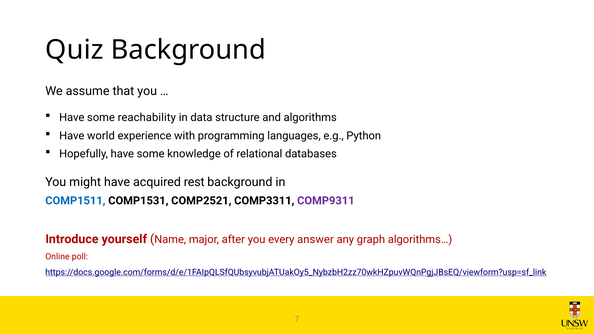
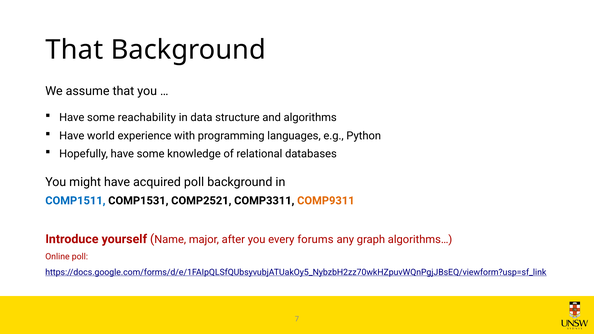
Quiz at (74, 50): Quiz -> That
acquired rest: rest -> poll
COMP9311 colour: purple -> orange
answer: answer -> forums
